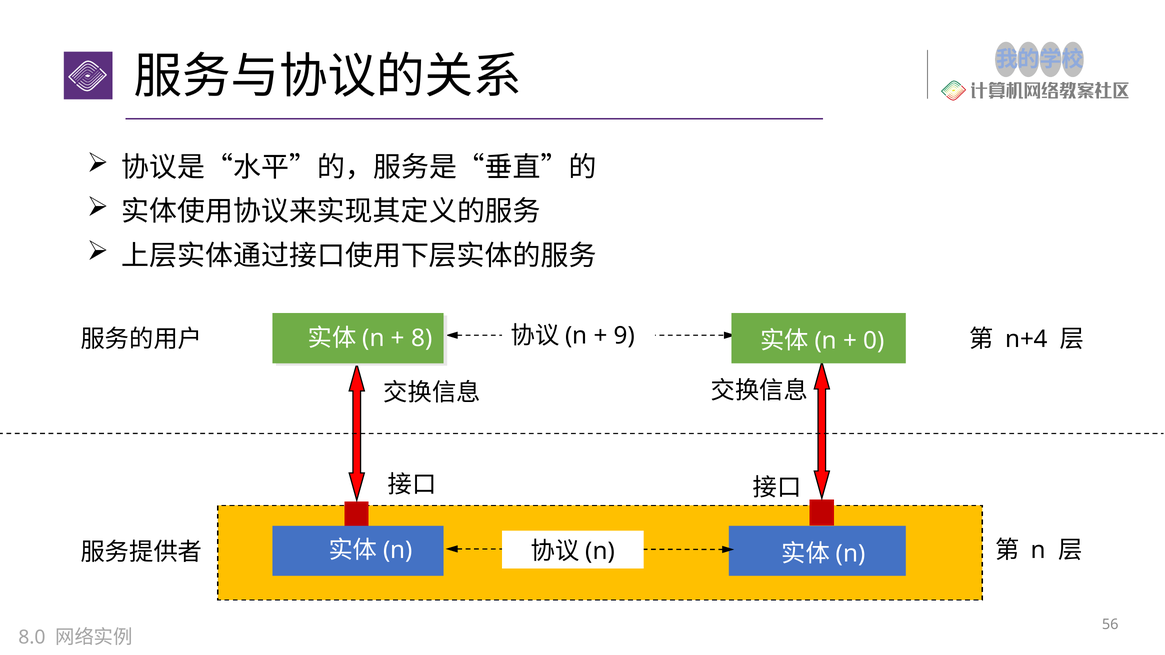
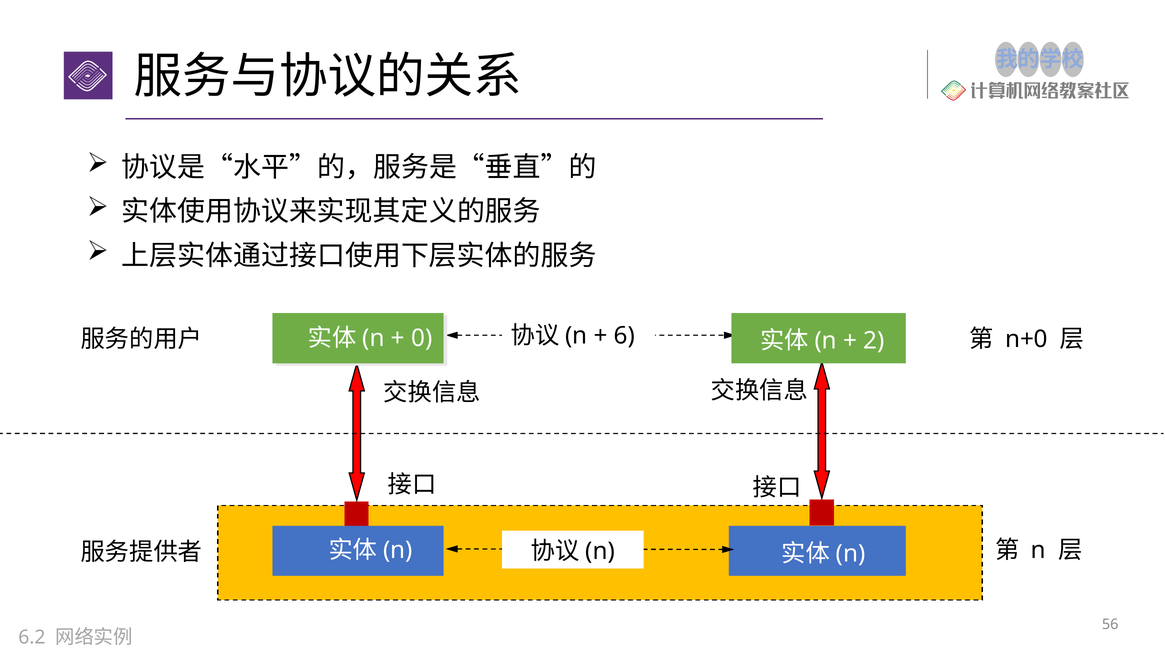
9: 9 -> 6
8: 8 -> 0
n+4: n+4 -> n+0
0: 0 -> 2
8.0: 8.0 -> 6.2
